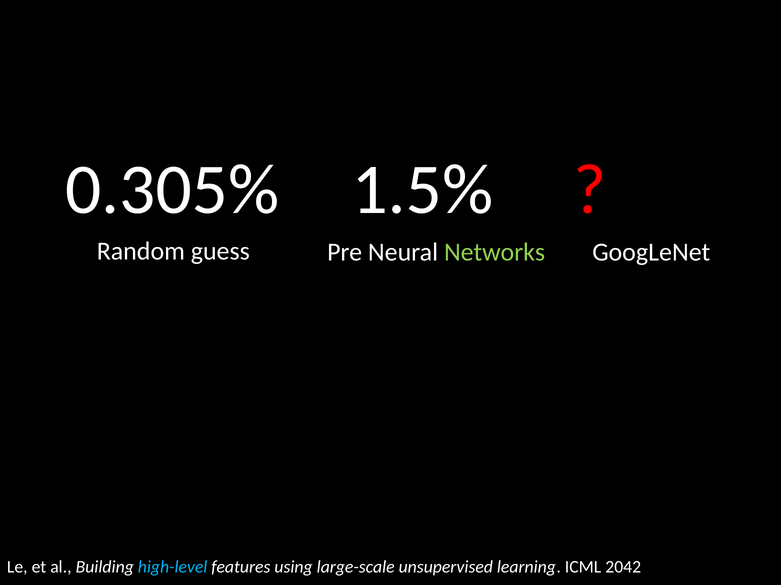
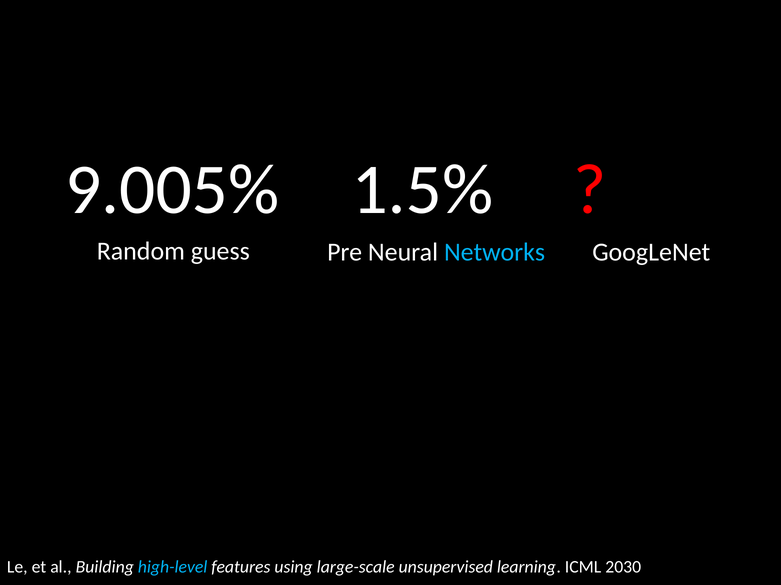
0.305%: 0.305% -> 9.005%
Networks colour: light green -> light blue
2042: 2042 -> 2030
